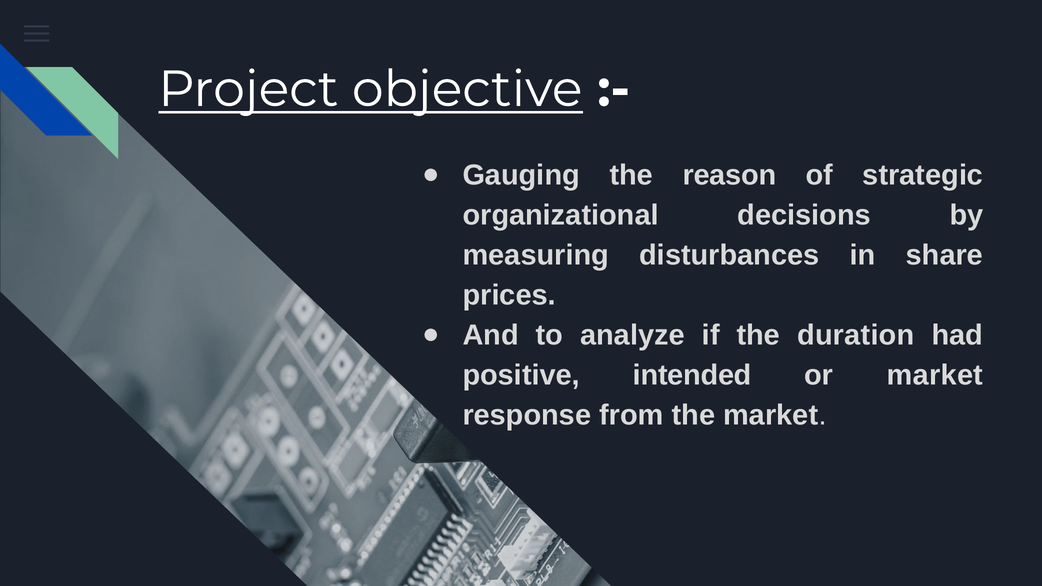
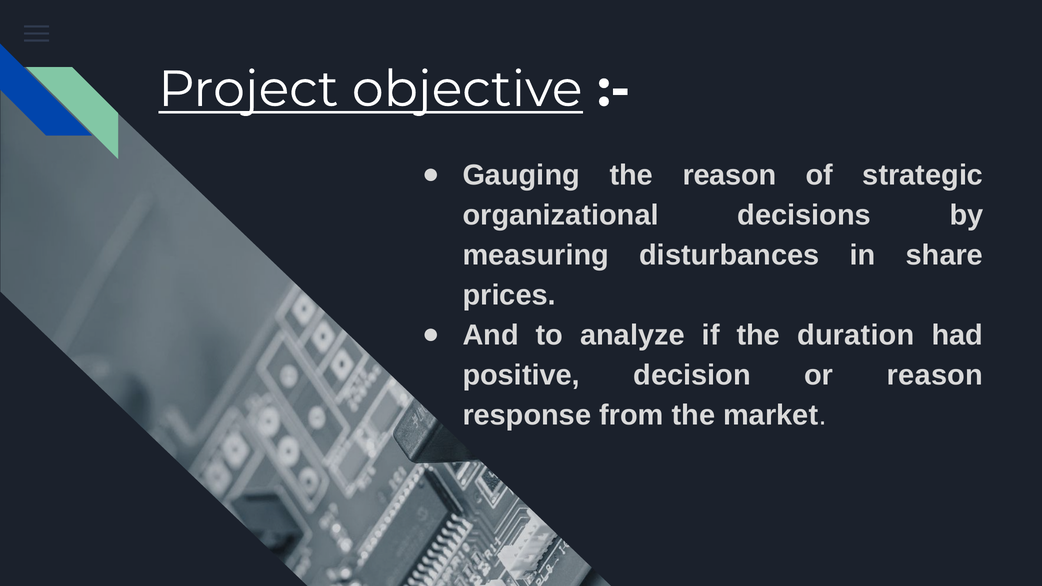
intended: intended -> decision
or market: market -> reason
